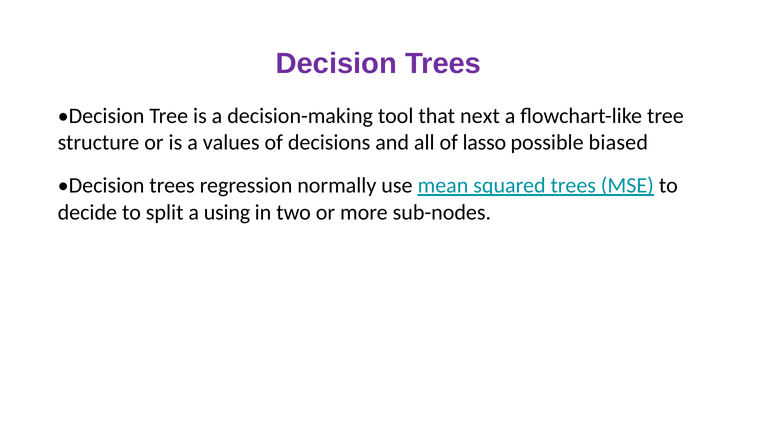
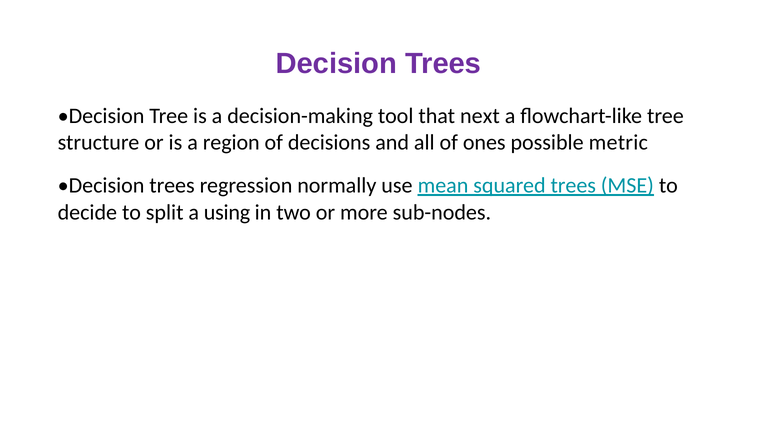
values: values -> region
lasso: lasso -> ones
biased: biased -> metric
